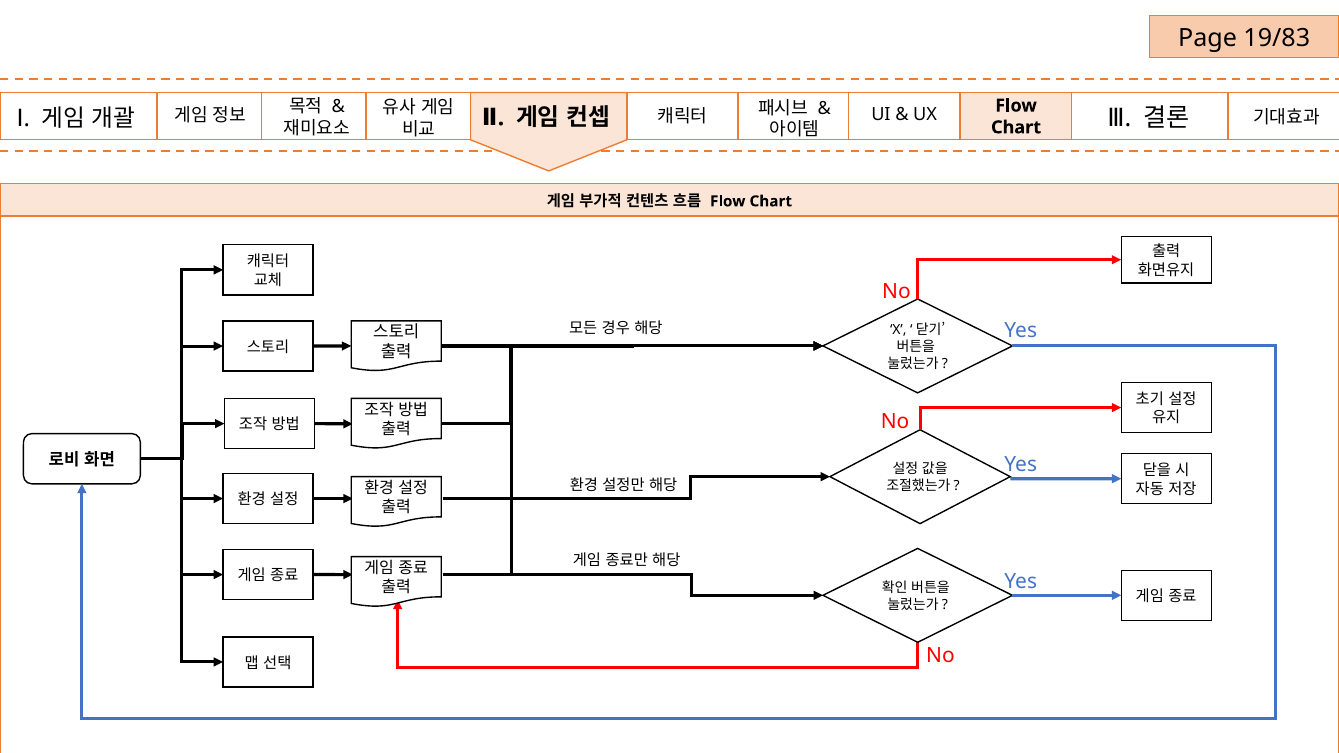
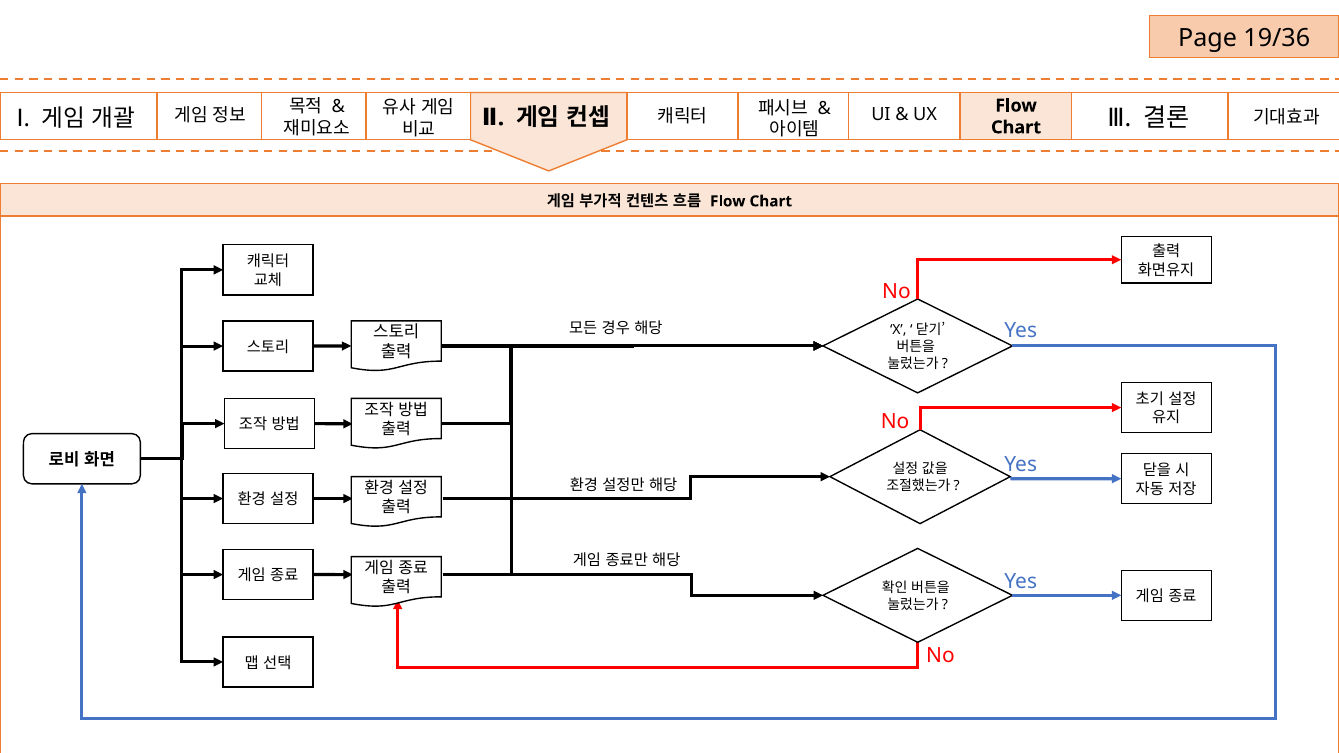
19/83: 19/83 -> 19/36
